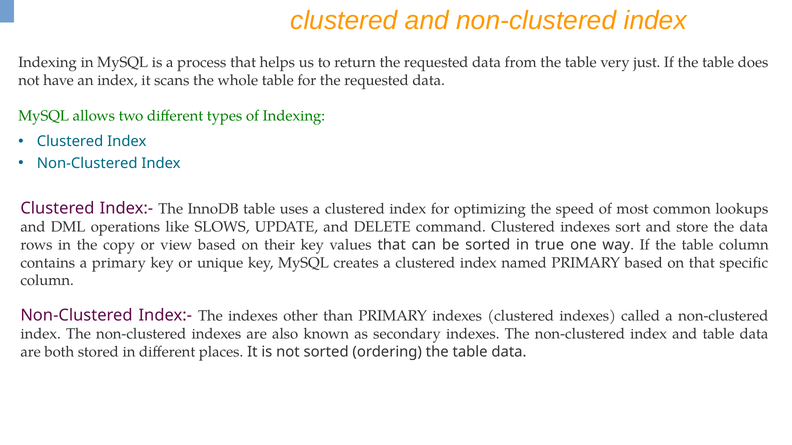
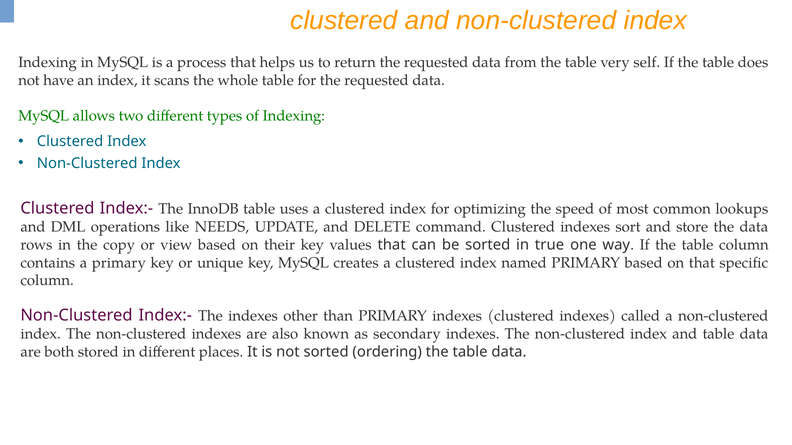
just: just -> self
SLOWS: SLOWS -> NEEDS
